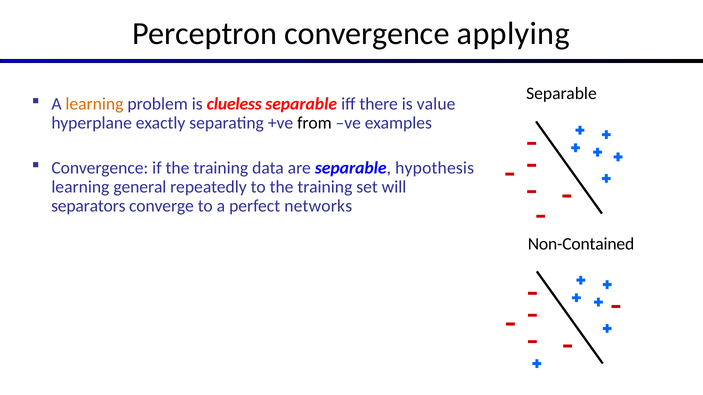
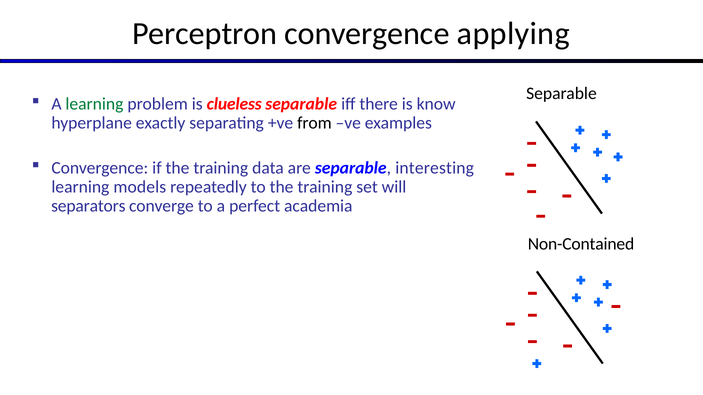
learning at (94, 104) colour: orange -> green
value: value -> know
hypothesis: hypothesis -> interesting
general: general -> models
networks: networks -> academia
